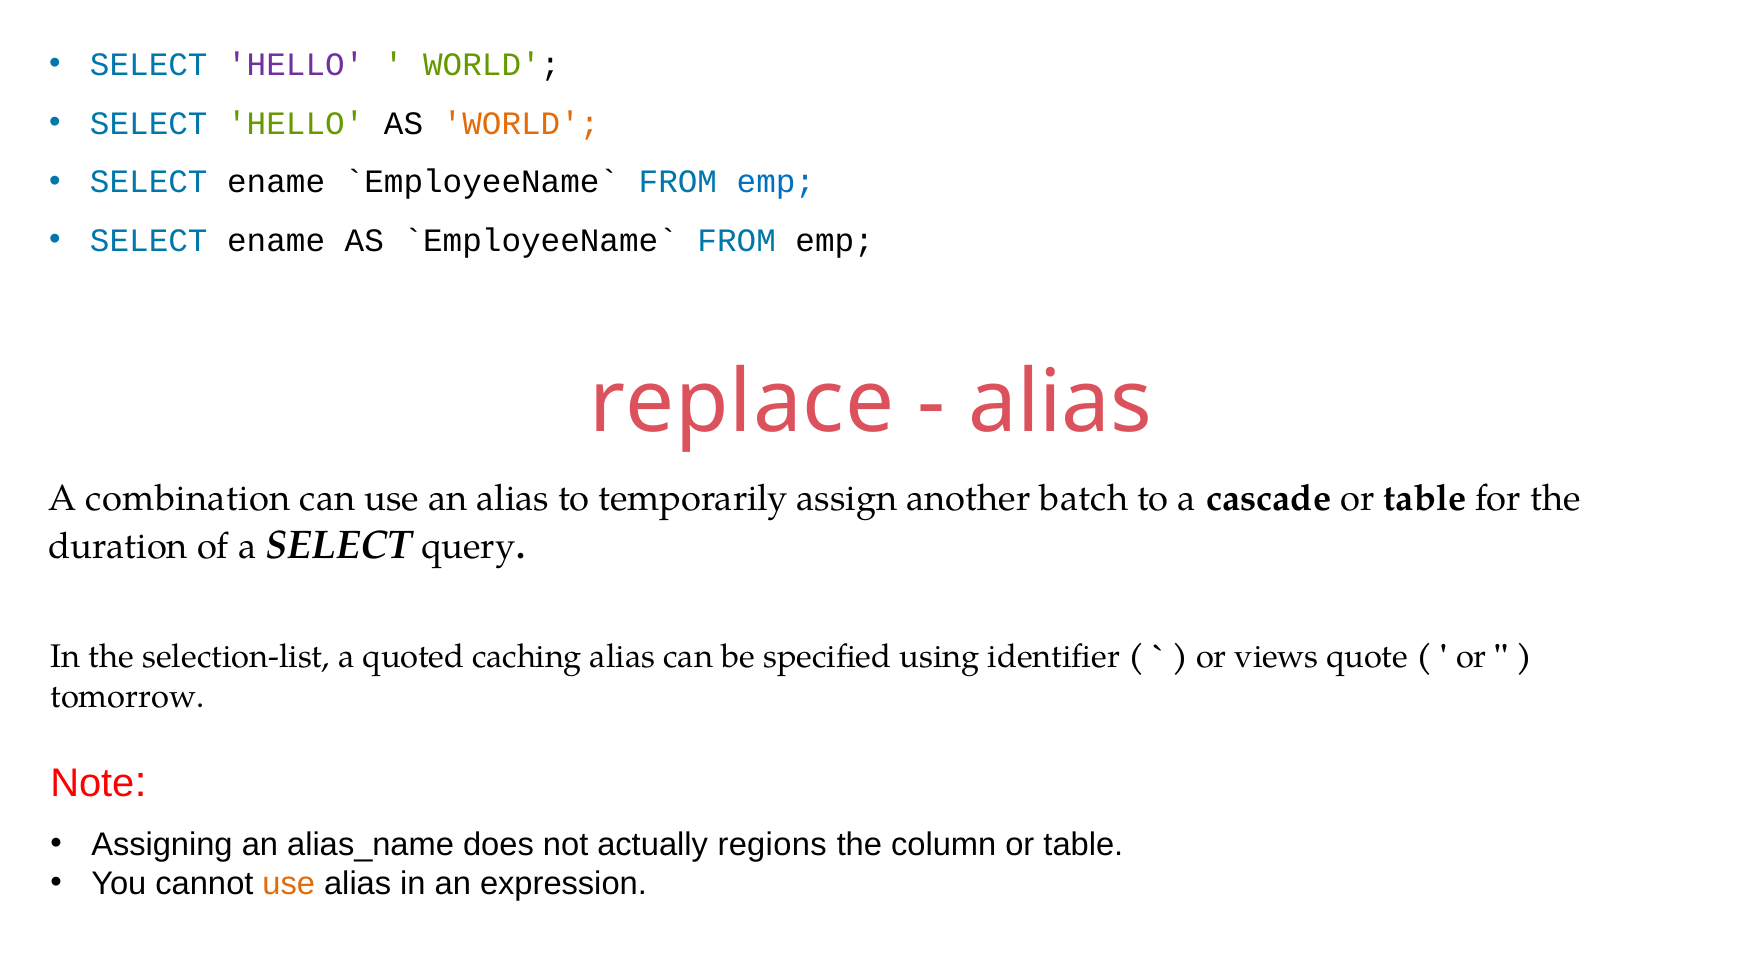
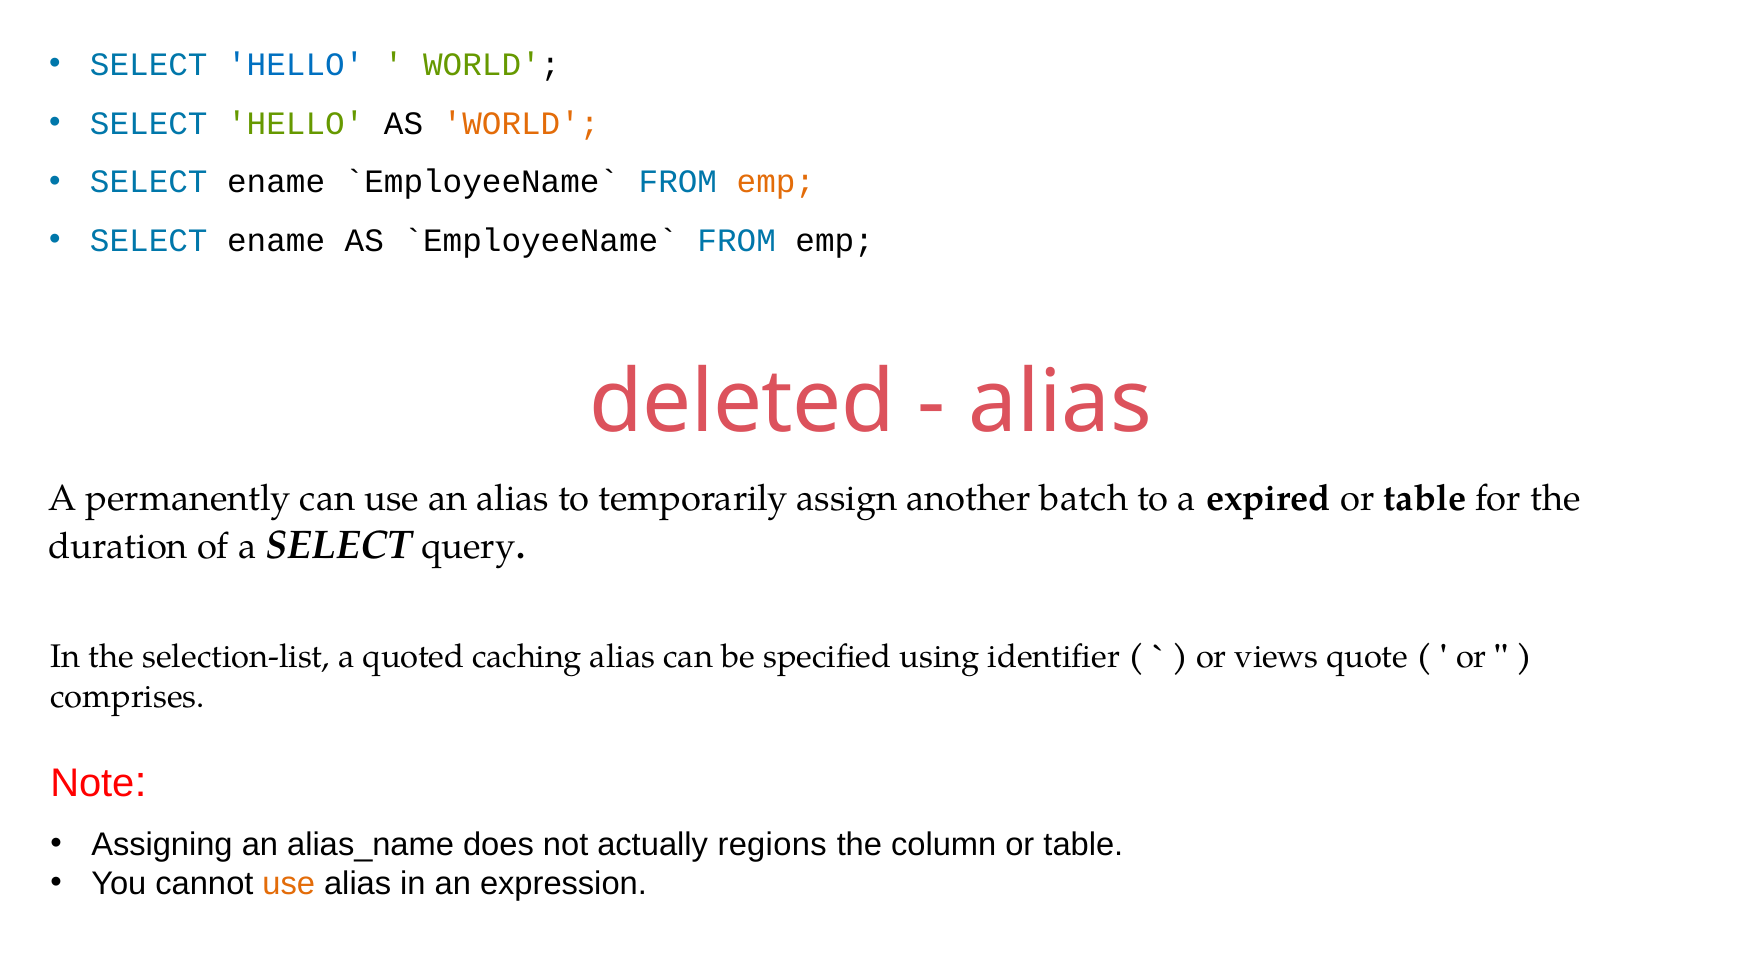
HELLO at (296, 65) colour: purple -> blue
emp at (776, 182) colour: blue -> orange
replace: replace -> deleted
combination: combination -> permanently
cascade: cascade -> expired
tomorrow: tomorrow -> comprises
